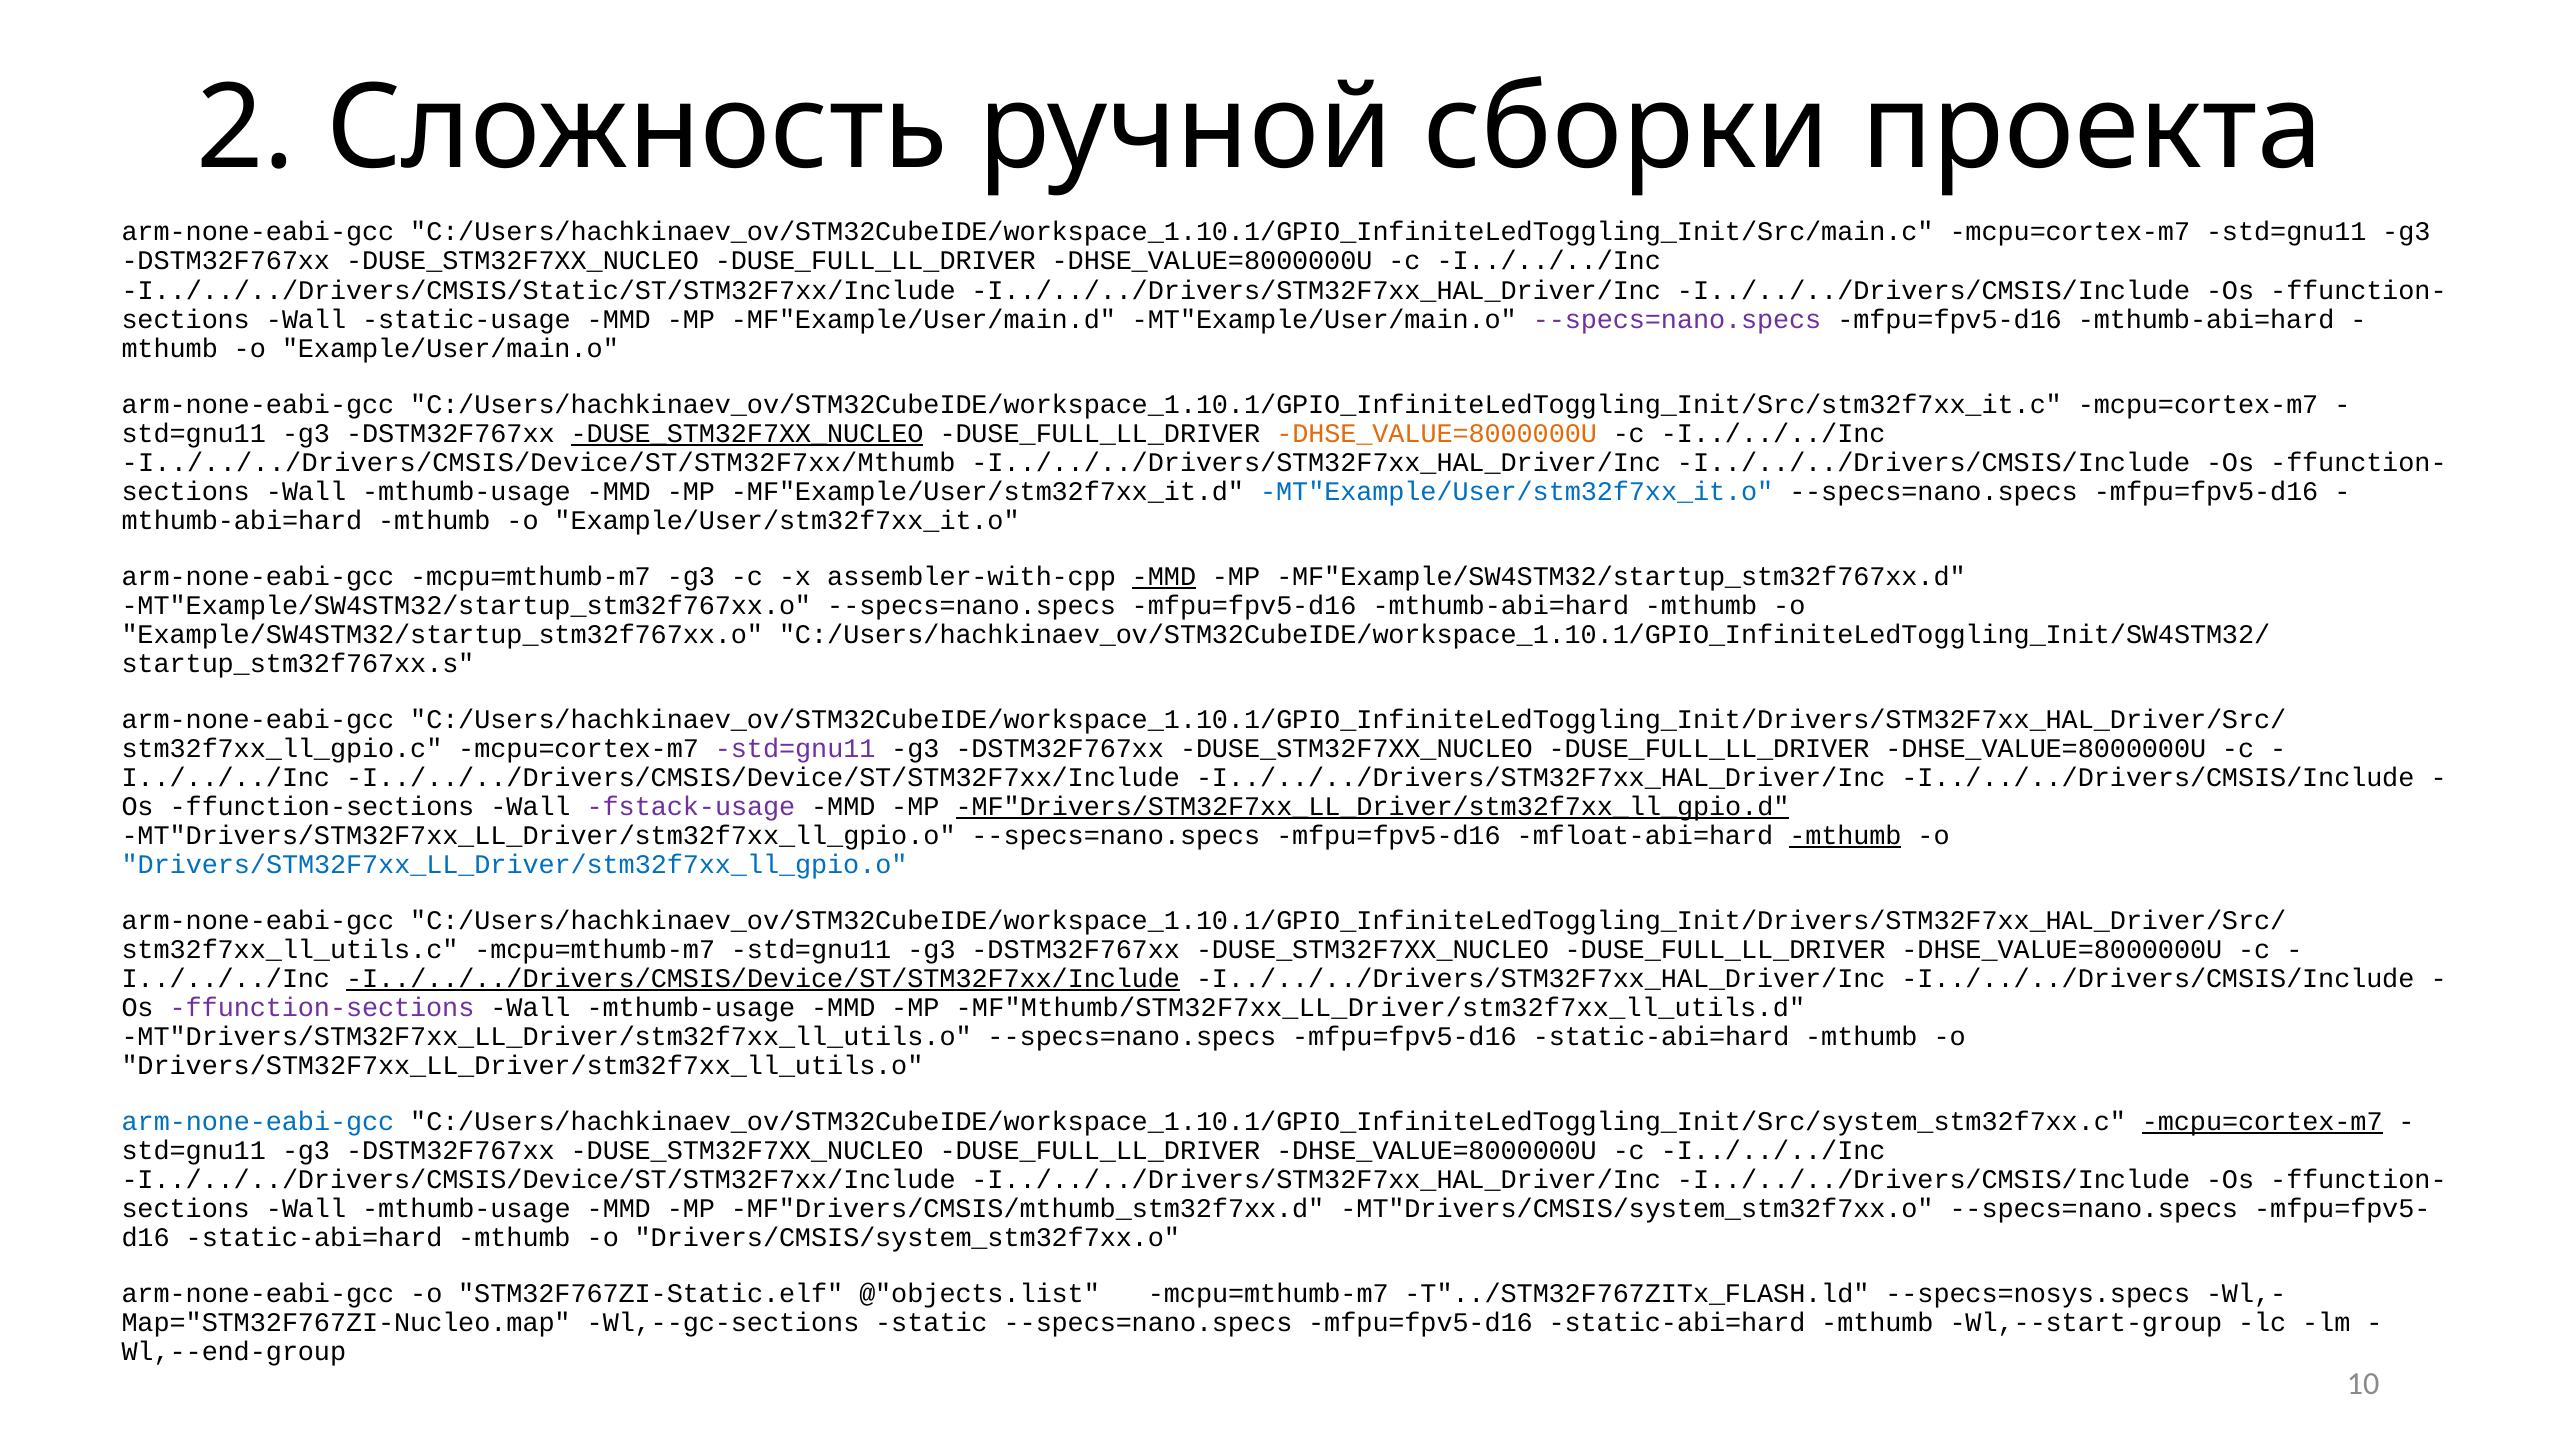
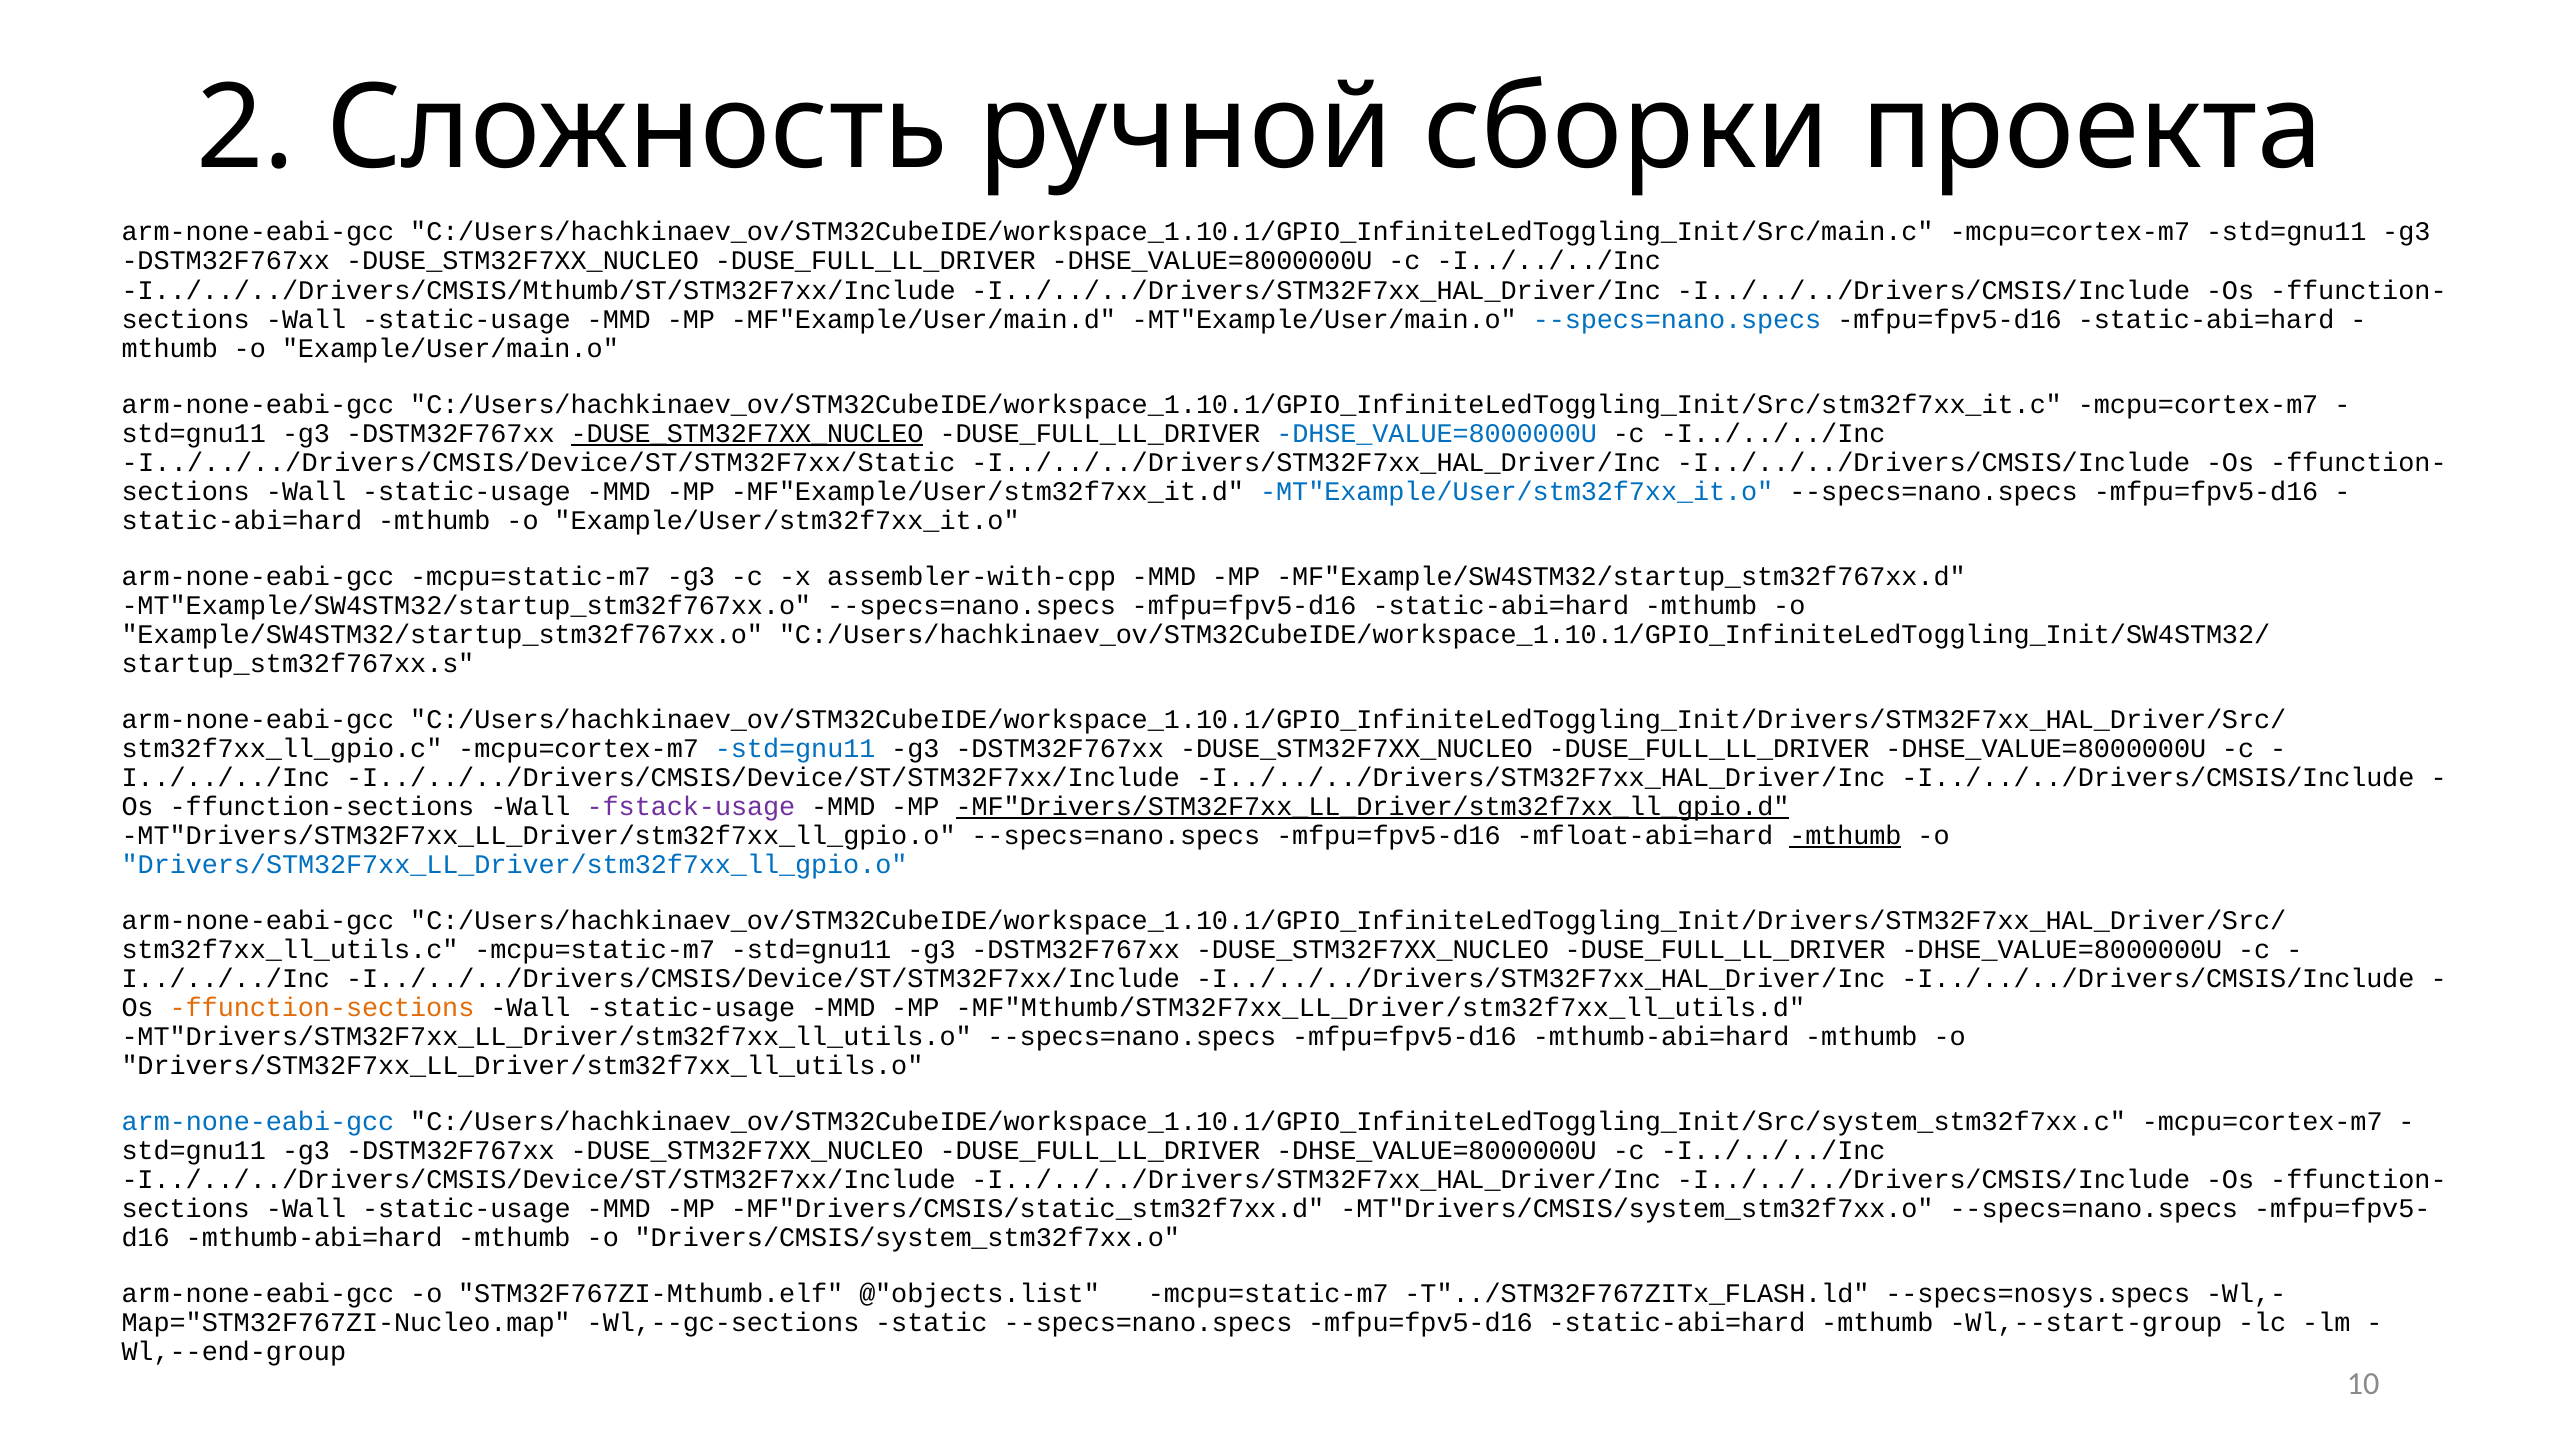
I../../../Drivers/CMSIS/Static/ST/STM32F7xx/Include: I../../../Drivers/CMSIS/Static/ST/STM32F7xx/Include -> I../../../Drivers/CMSIS/Mthumb/ST/STM32F7xx/Include
--specs=nano.specs at (1677, 319) colour: purple -> blue
mthumb-abi=hard at (2206, 319): mthumb-abi=hard -> static-abi=hard
DHSE_VALUE=8000000U at (1437, 433) colour: orange -> blue
I../../../Drivers/CMSIS/Device/ST/STM32F7xx/Mthumb: I../../../Drivers/CMSIS/Device/ST/STM32F7xx/Mthumb -> I../../../Drivers/CMSIS/Device/ST/STM32F7xx/Static
mthumb-usage at (466, 491): mthumb-usage -> static-usage
mthumb-abi=hard at (242, 520): mthumb-abi=hard -> static-abi=hard
arm-none-eabi-gcc mcpu=mthumb-m7: mcpu=mthumb-m7 -> mcpu=static-m7
MMD at (1164, 576) underline: present -> none
MT"Example/SW4STM32/startup_stm32f767xx.o --specs=nano.specs mfpu=fpv5-d16 mthumb-abi=hard: mthumb-abi=hard -> static-abi=hard
std=gnu11 at (795, 748) colour: purple -> blue
mcpu=mthumb-m7 at (595, 950): mcpu=mthumb-m7 -> mcpu=static-m7
I../../../Drivers/CMSIS/Device/ST/STM32F7xx/Include at (763, 979) underline: present -> none
ffunction-sections at (322, 1008) colour: purple -> orange
mthumb-usage at (691, 1008): mthumb-usage -> static-usage
MT"Drivers/STM32F7xx_LL_Driver/stm32f7xx_ll_utils.o --specs=nano.specs mfpu=fpv5-d16 static-abi=hard: static-abi=hard -> mthumb-abi=hard
mcpu=cortex-m7 at (2262, 1122) underline: present -> none
mthumb-usage at (466, 1209): mthumb-usage -> static-usage
MF"Drivers/CMSIS/mthumb_stm32f7xx.d: MF"Drivers/CMSIS/mthumb_stm32f7xx.d -> MF"Drivers/CMSIS/static_stm32f7xx.d
static-abi=hard at (314, 1238): static-abi=hard -> mthumb-abi=hard
STM32F767ZI-Static.elf: STM32F767ZI-Static.elf -> STM32F767ZI-Mthumb.elf
@"objects.list mcpu=mthumb-m7: mcpu=mthumb-m7 -> mcpu=static-m7
